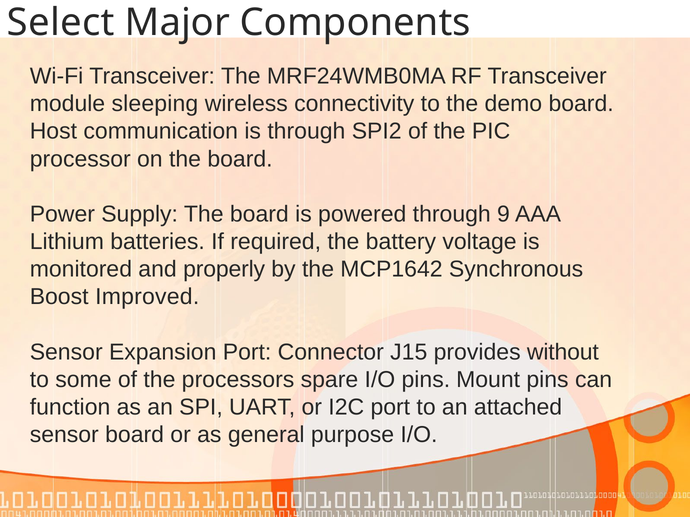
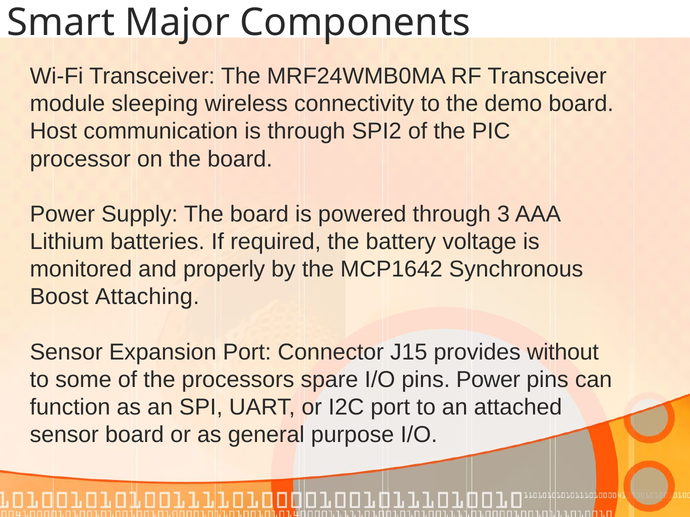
Select: Select -> Smart
9: 9 -> 3
Improved: Improved -> Attaching
pins Mount: Mount -> Power
